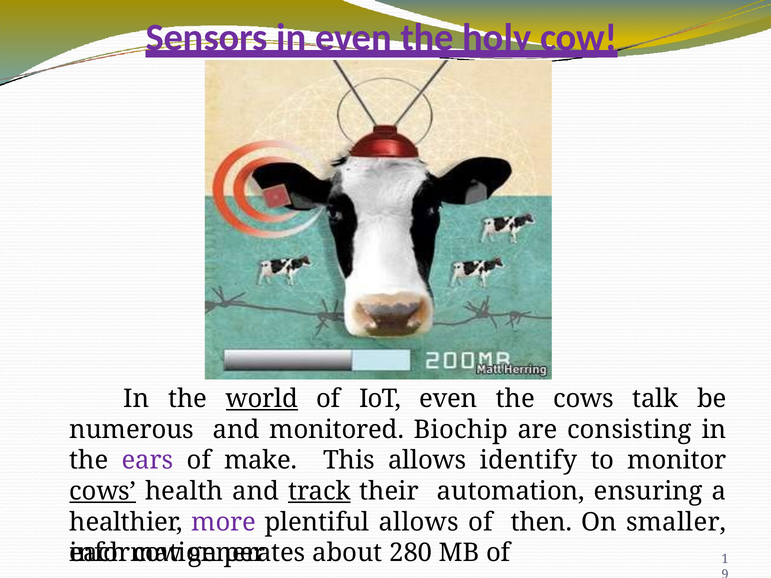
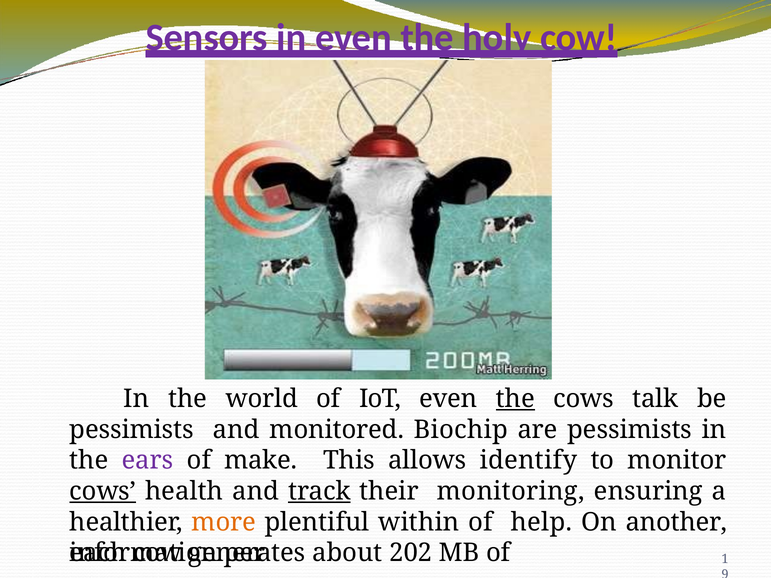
world underline: present -> none
the at (515, 399) underline: none -> present
numerous at (132, 430): numerous -> pessimists
are consisting: consisting -> pessimists
automation: automation -> monitoring
more colour: purple -> orange
plentiful allows: allows -> within
then: then -> help
smaller: smaller -> another
280: 280 -> 202
